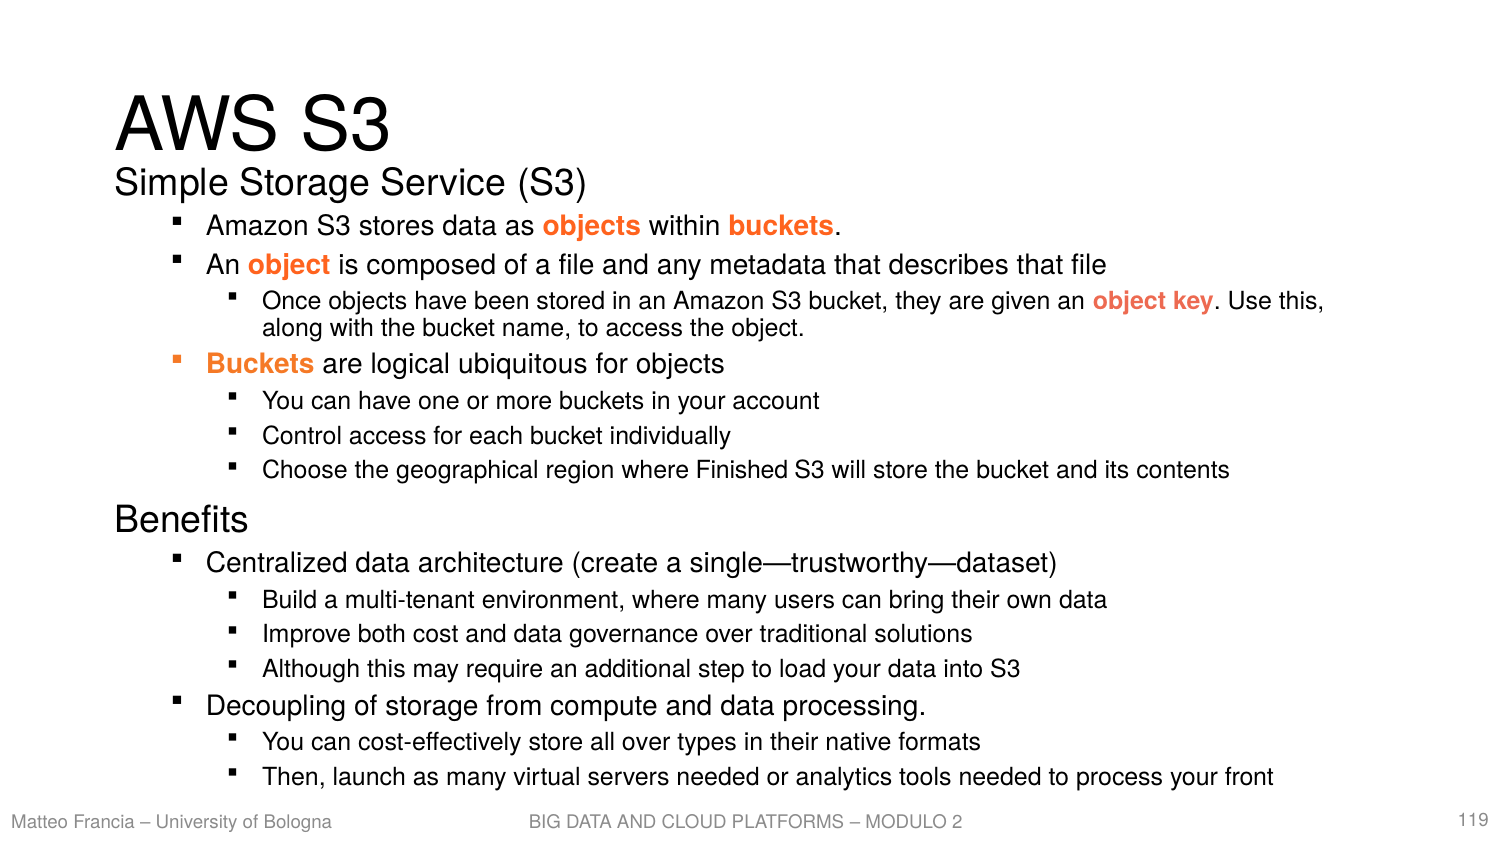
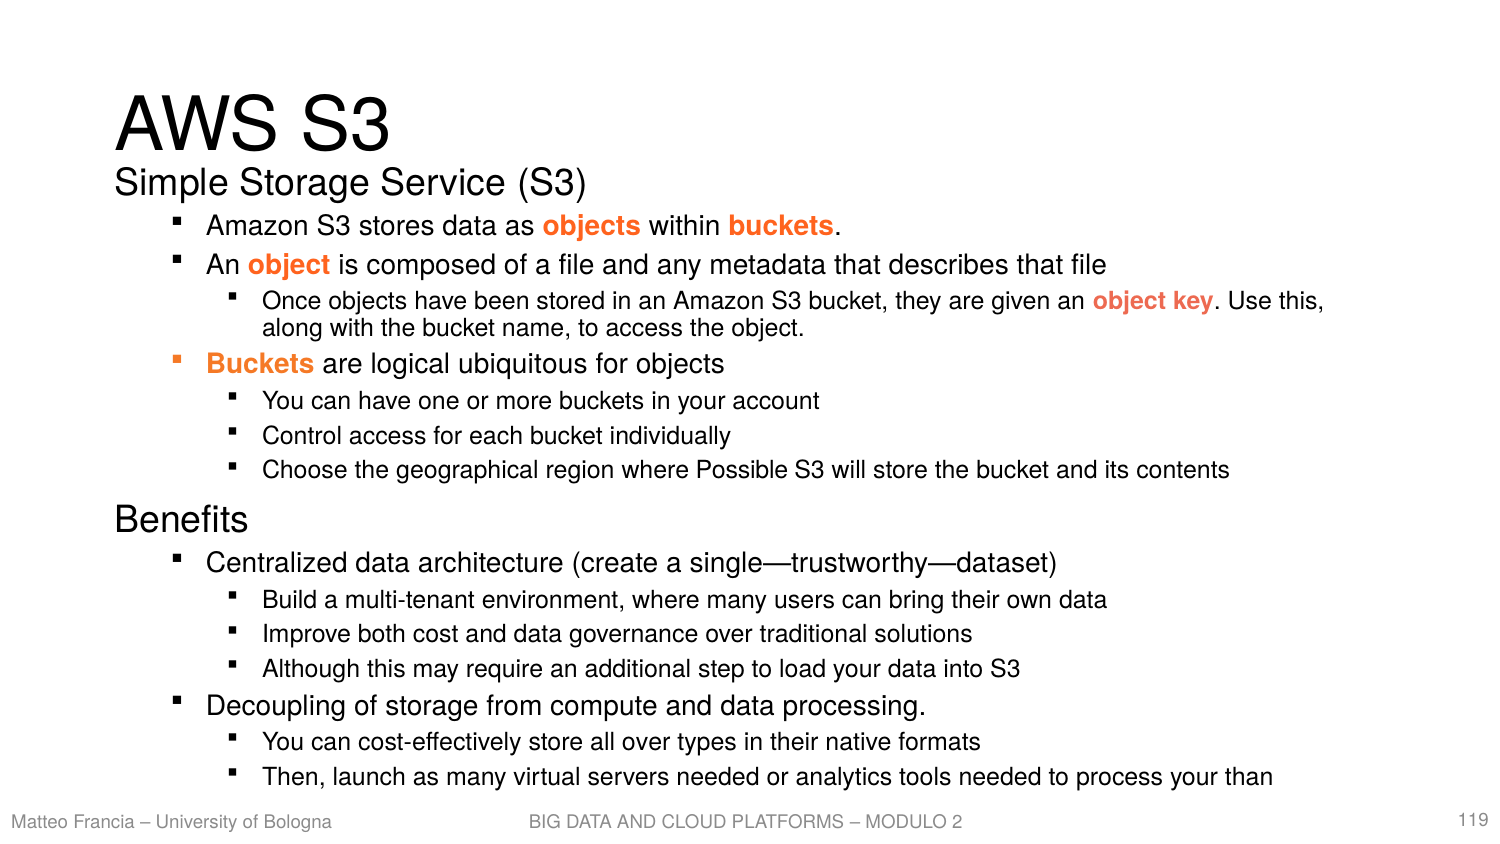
Finished: Finished -> Possible
front: front -> than
